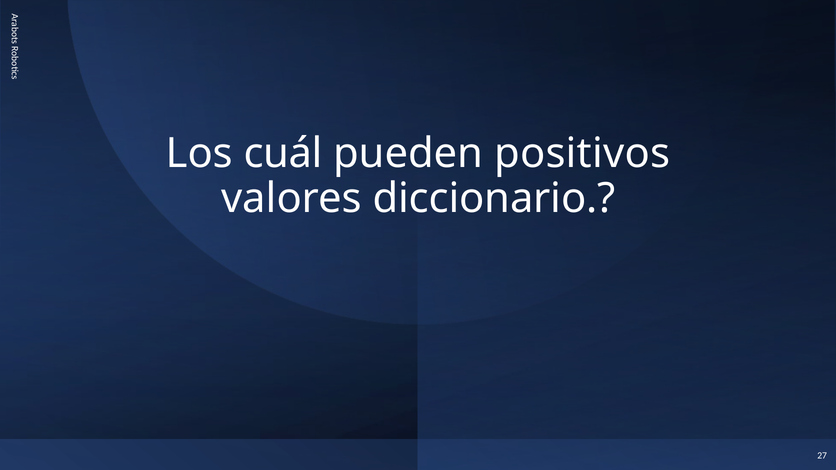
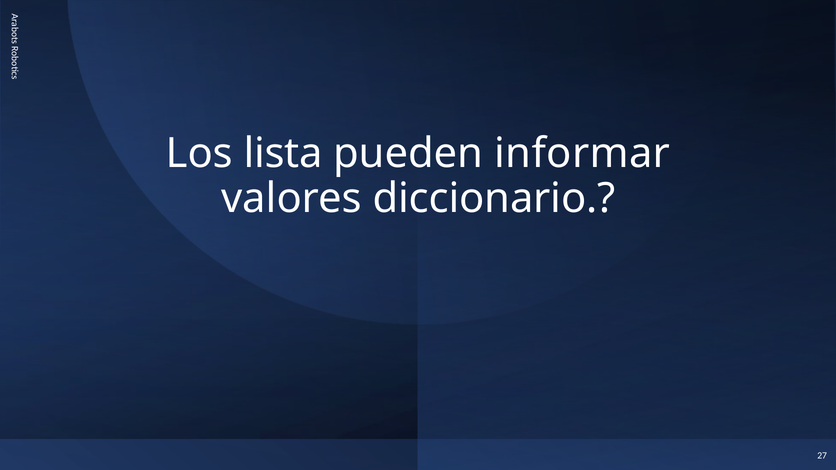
cuál: cuál -> lista
positivos: positivos -> informar
